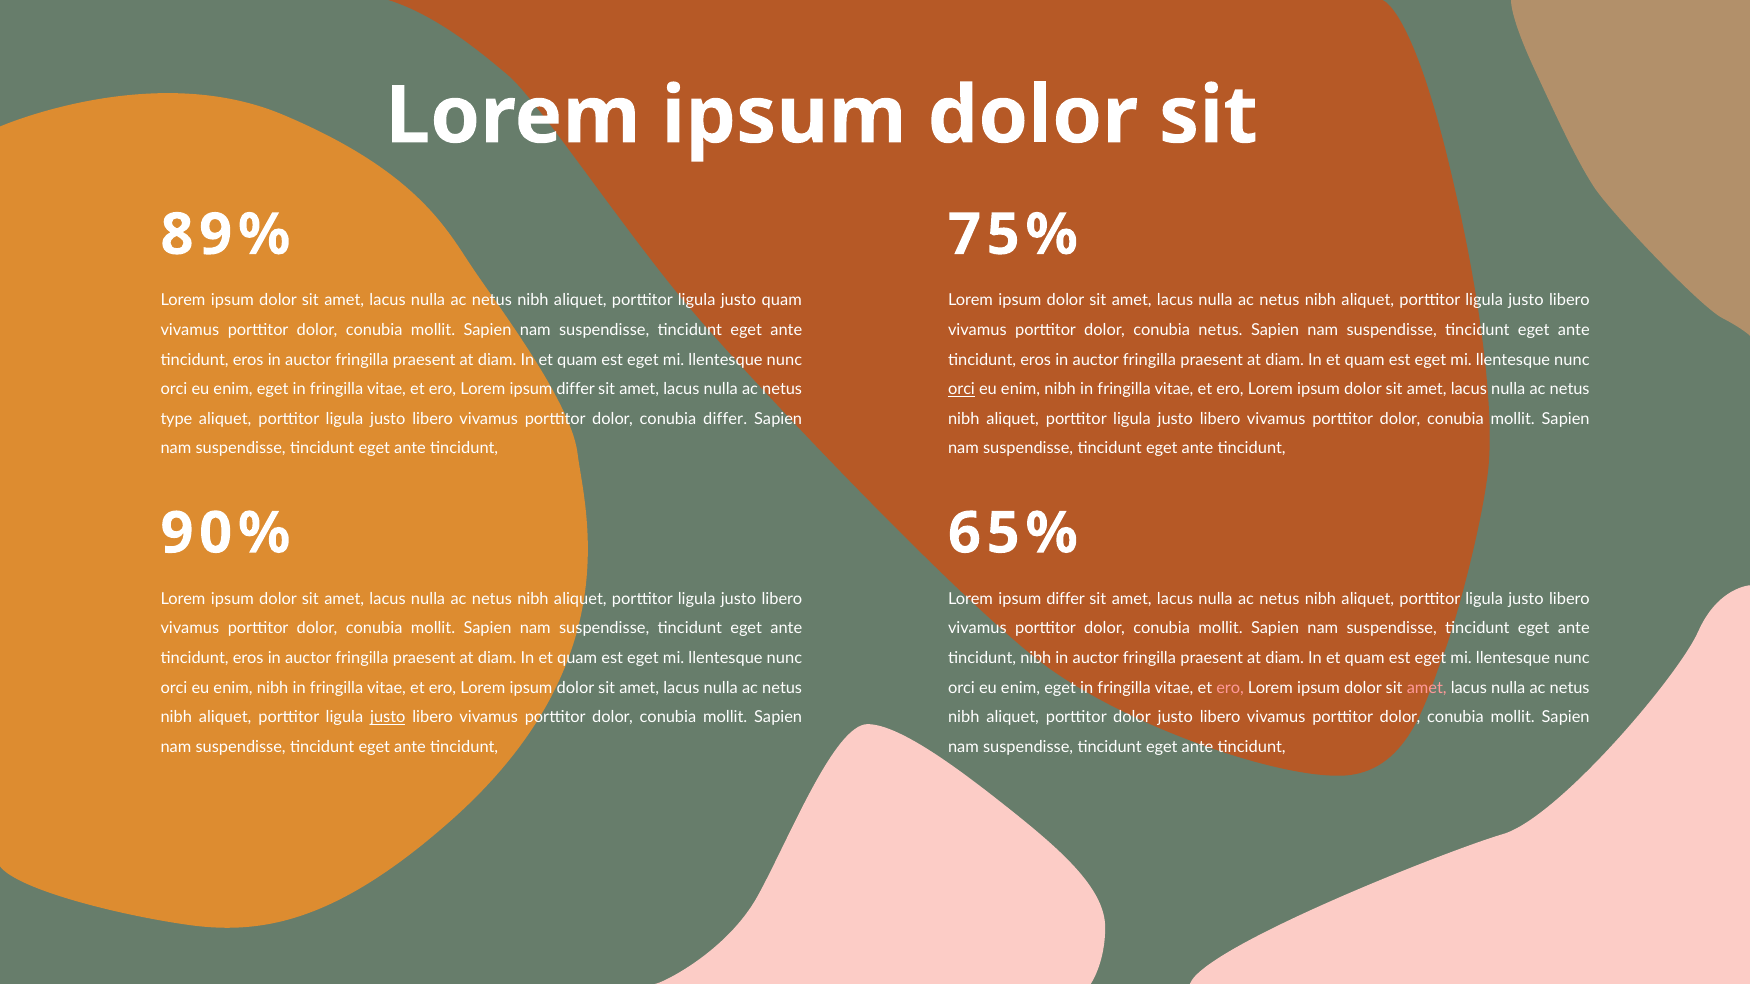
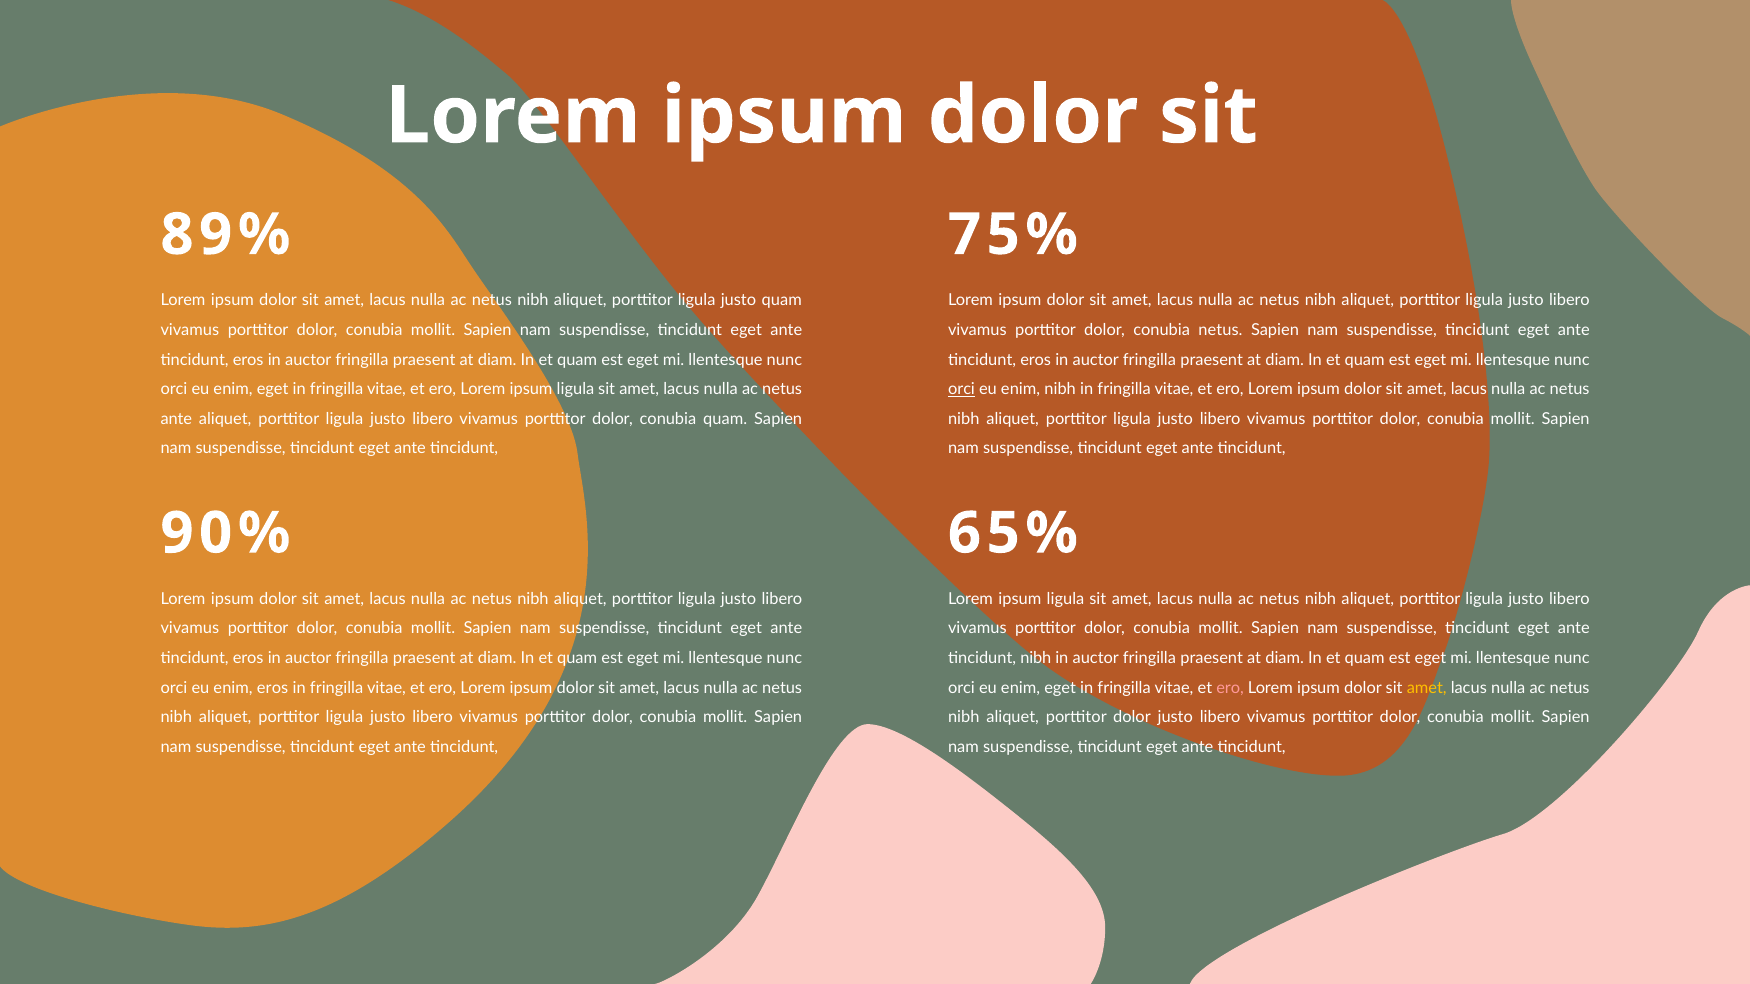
ero Lorem ipsum differ: differ -> ligula
type at (176, 419): type -> ante
conubia differ: differ -> quam
differ at (1066, 599): differ -> ligula
nibh at (273, 688): nibh -> eros
amet at (1427, 688) colour: pink -> yellow
justo at (388, 718) underline: present -> none
